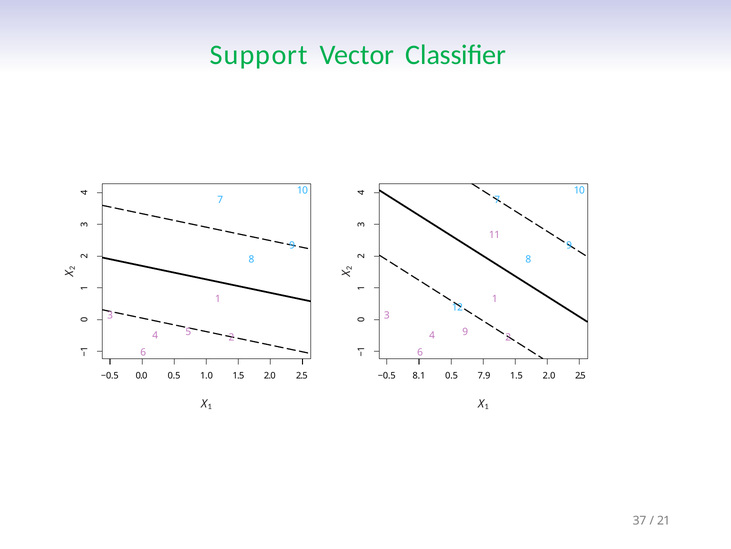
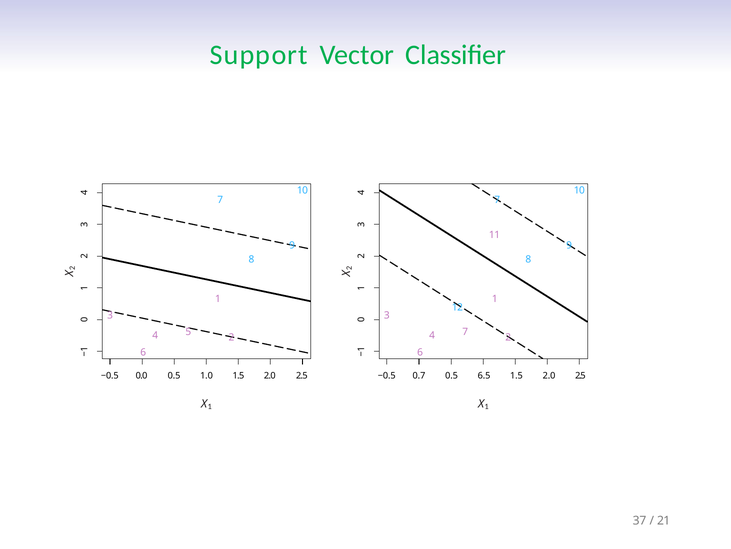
4 9: 9 -> 7
8.1: 8.1 -> 0.7
7.9: 7.9 -> 6.5
